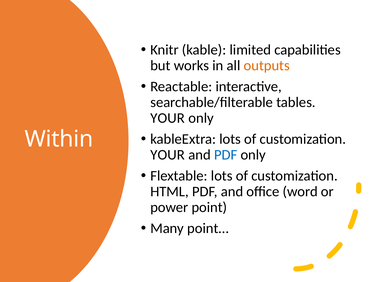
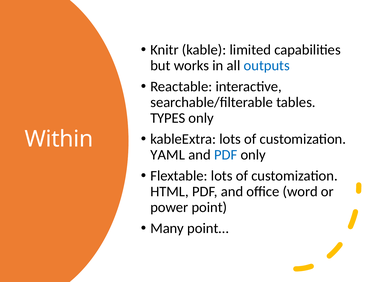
outputs colour: orange -> blue
YOUR at (168, 118): YOUR -> TYPES
YOUR at (168, 155): YOUR -> YAML
